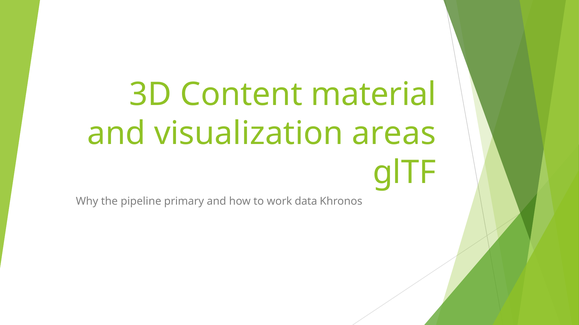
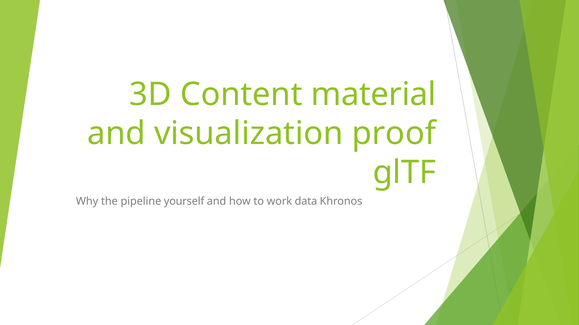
areas: areas -> proof
primary: primary -> yourself
